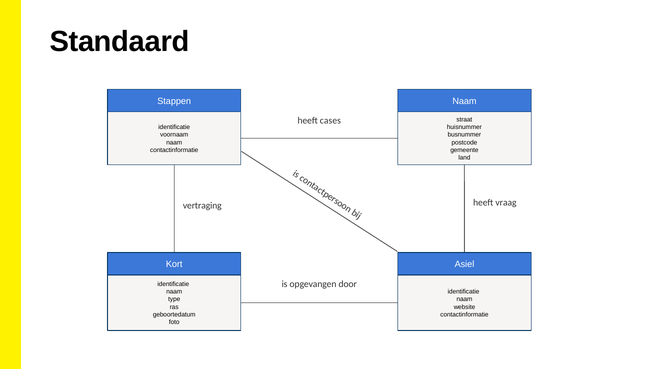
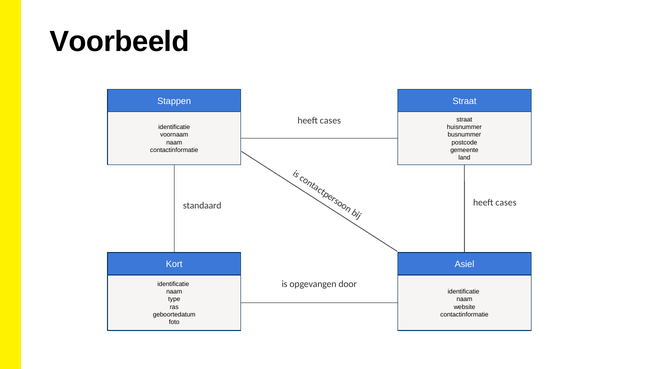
Standaard: Standaard -> Voorbeeld
Naam at (464, 101): Naam -> Straat
vraag at (506, 202): vraag -> cases
vertraging: vertraging -> standaard
